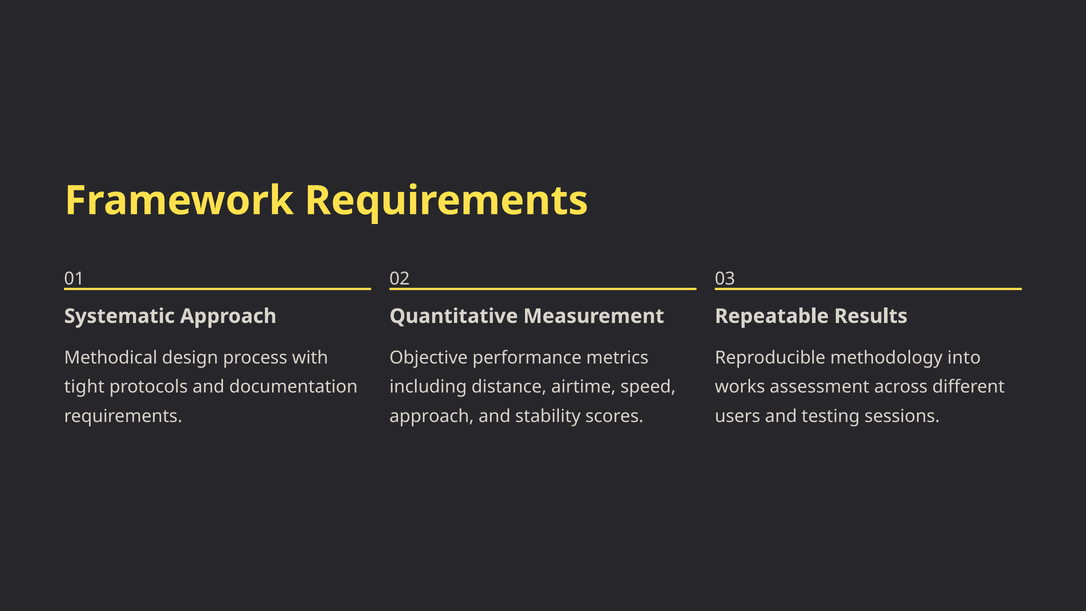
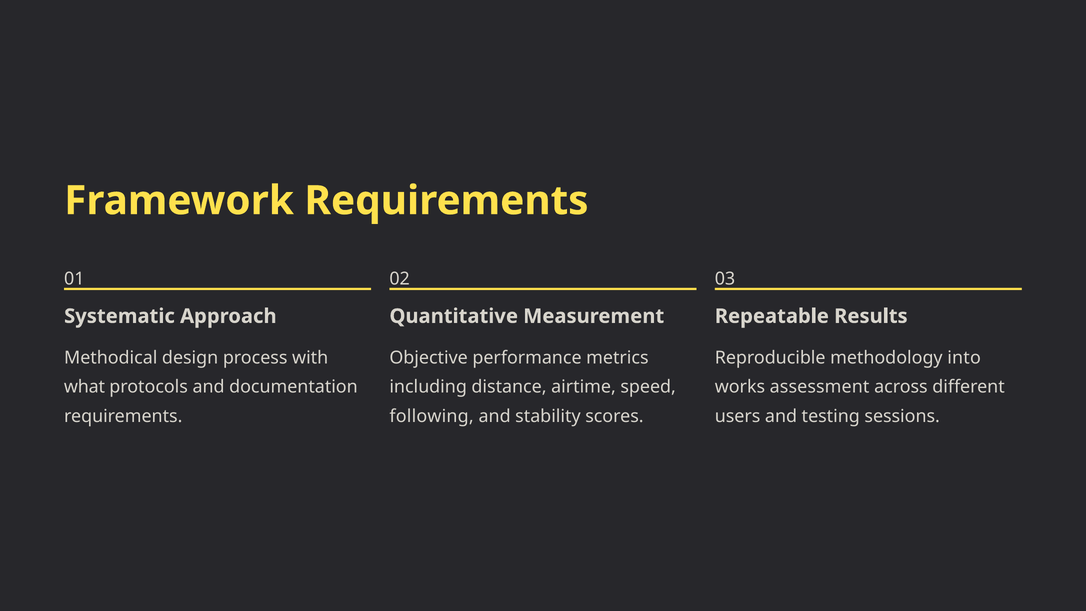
tight: tight -> what
approach at (432, 416): approach -> following
